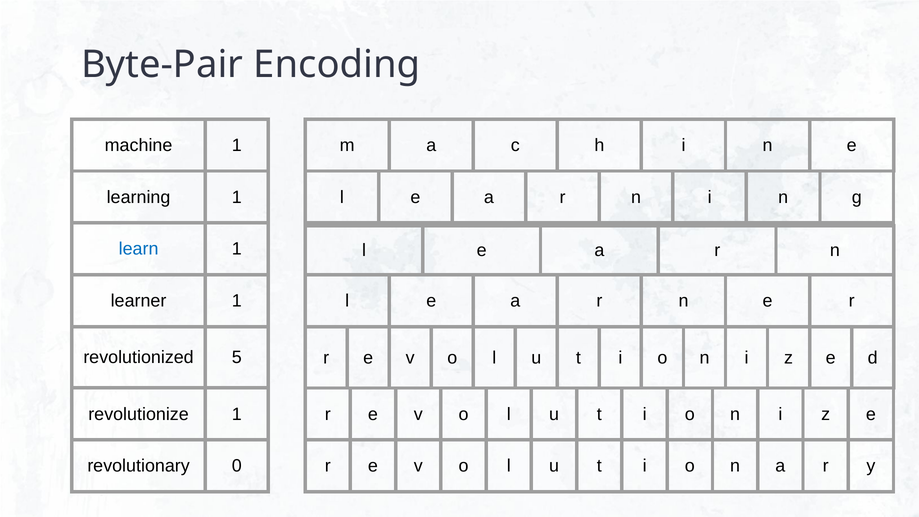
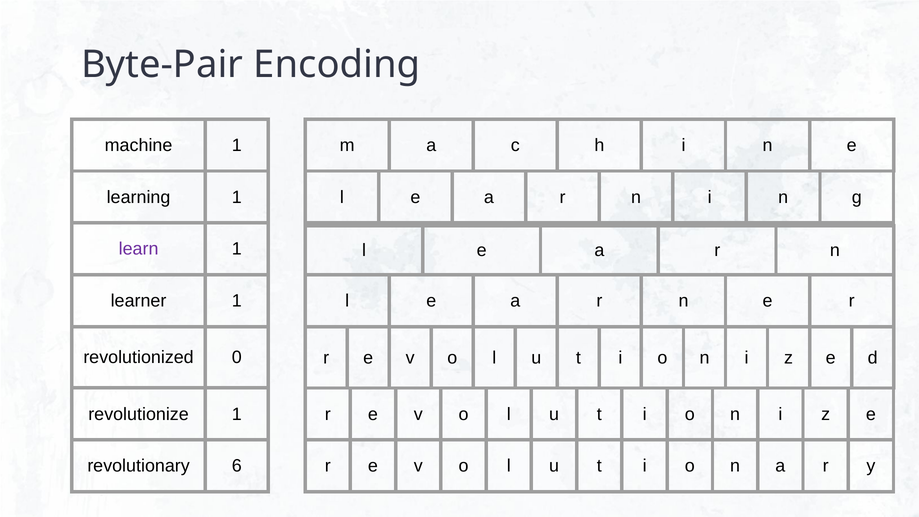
learn colour: blue -> purple
5: 5 -> 0
0: 0 -> 6
